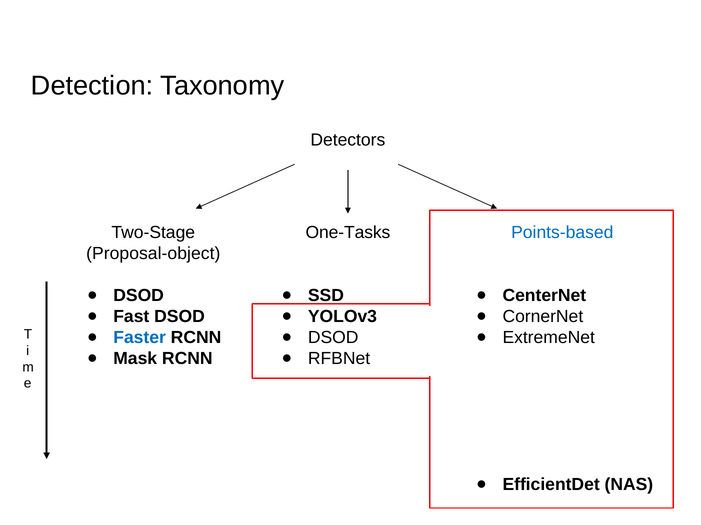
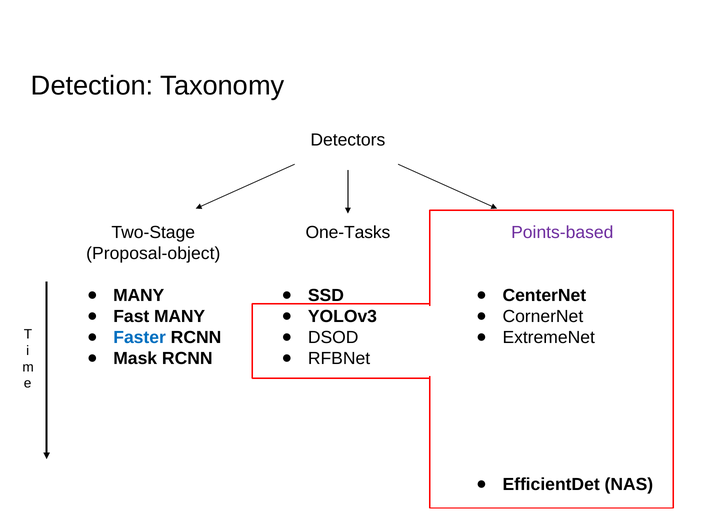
Points-based colour: blue -> purple
DSOD at (139, 296): DSOD -> MANY
Fast DSOD: DSOD -> MANY
